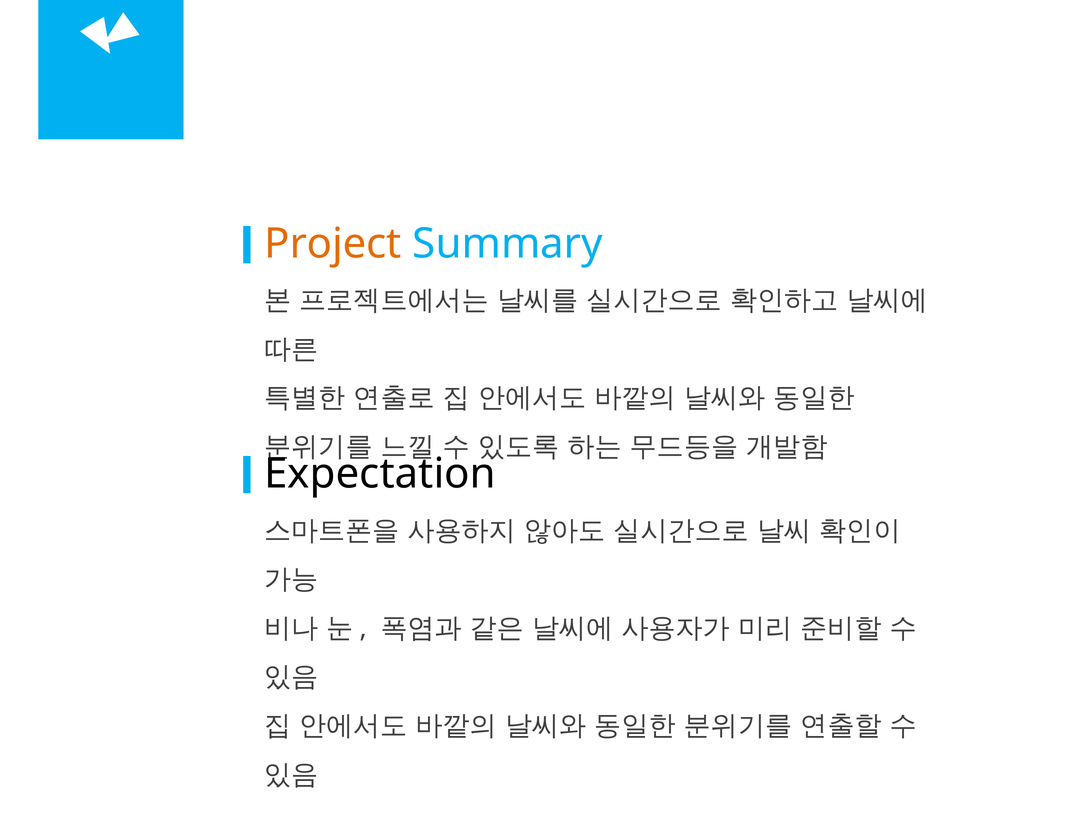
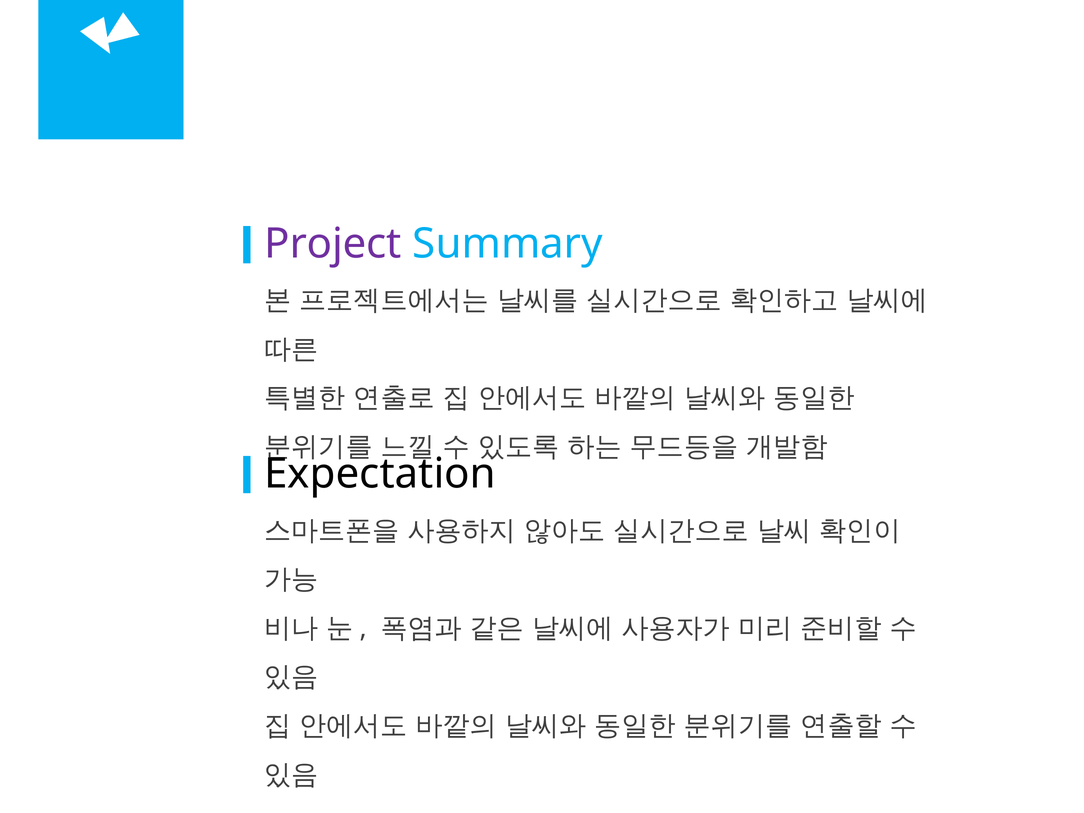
Project colour: orange -> purple
